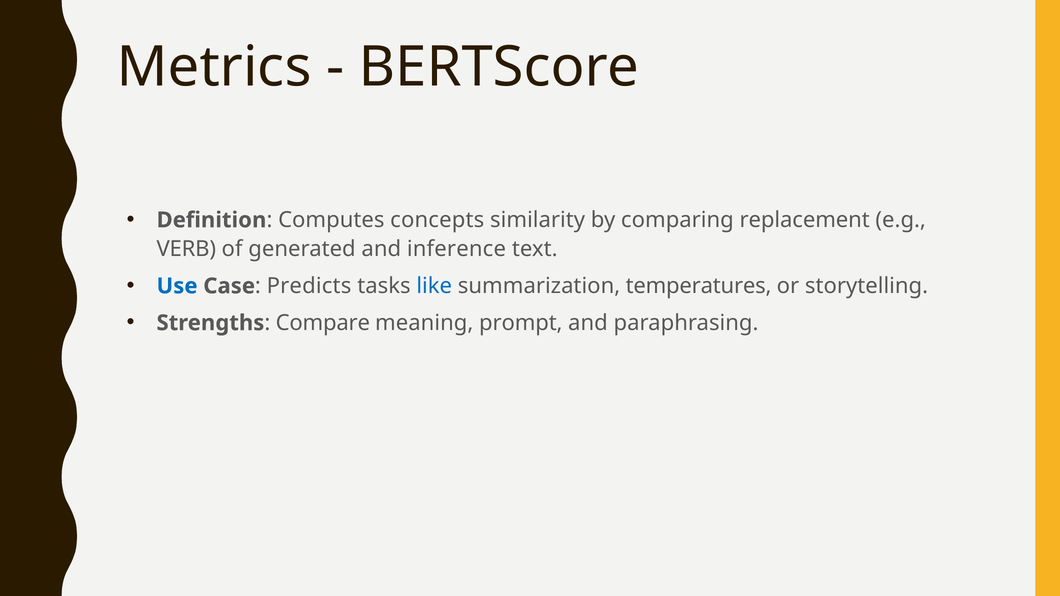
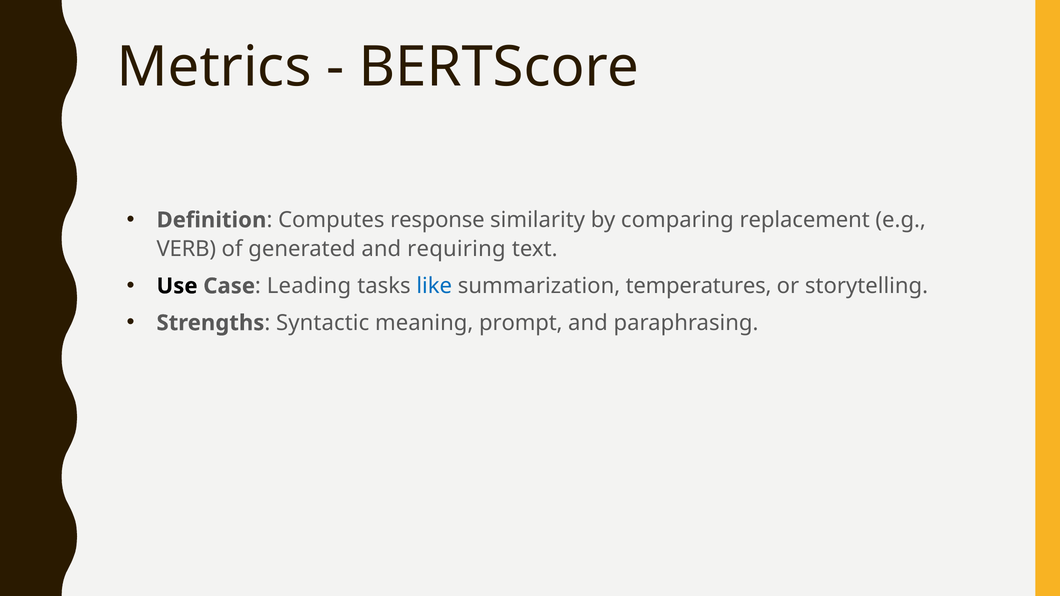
concepts: concepts -> response
inference: inference -> requiring
Use colour: blue -> black
Predicts: Predicts -> Leading
Compare: Compare -> Syntactic
